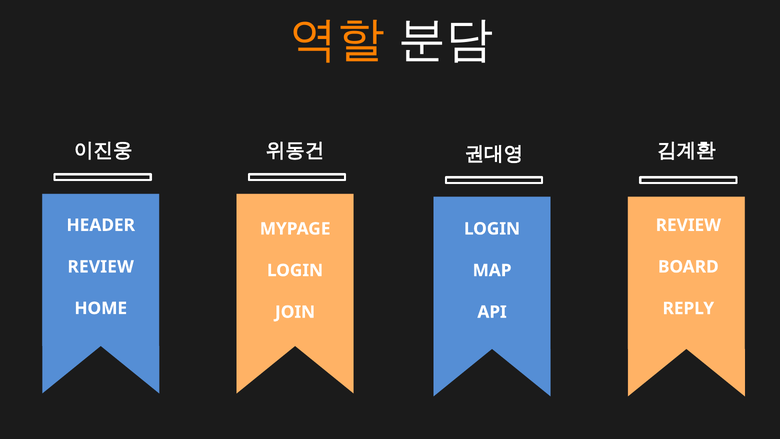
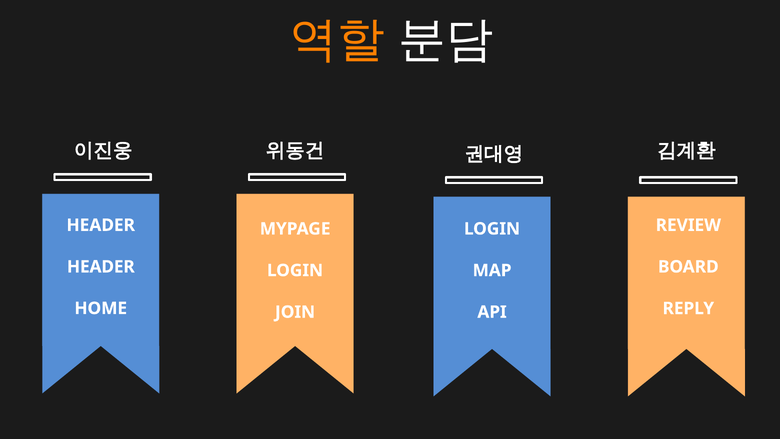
REVIEW at (101, 267): REVIEW -> HEADER
